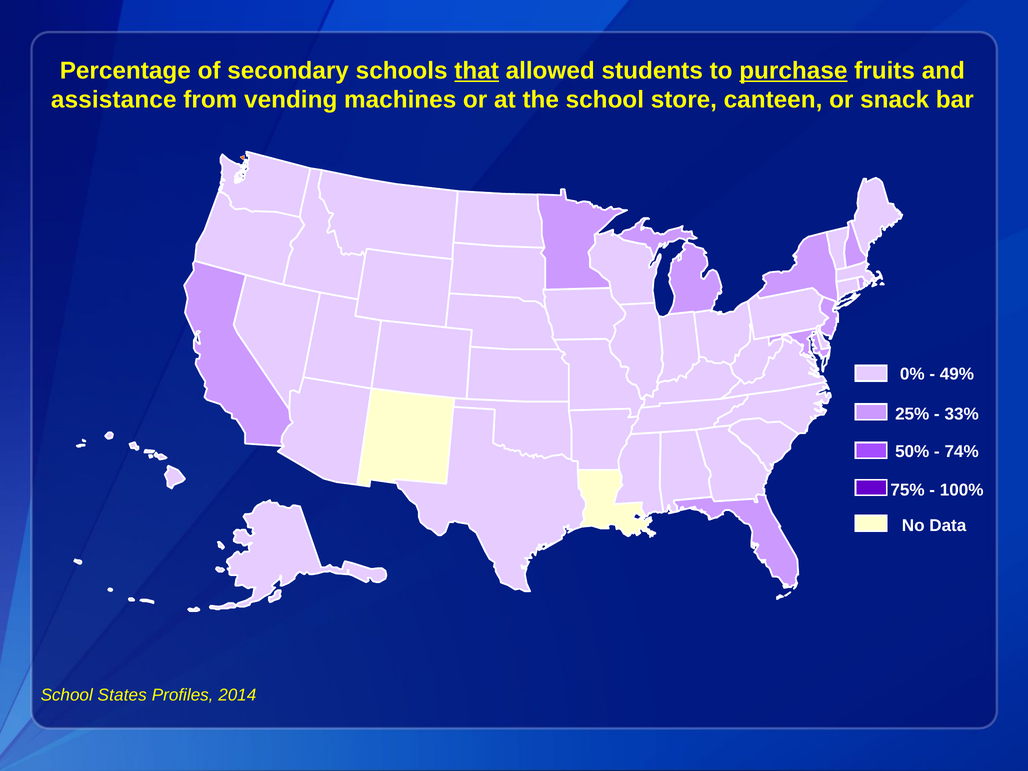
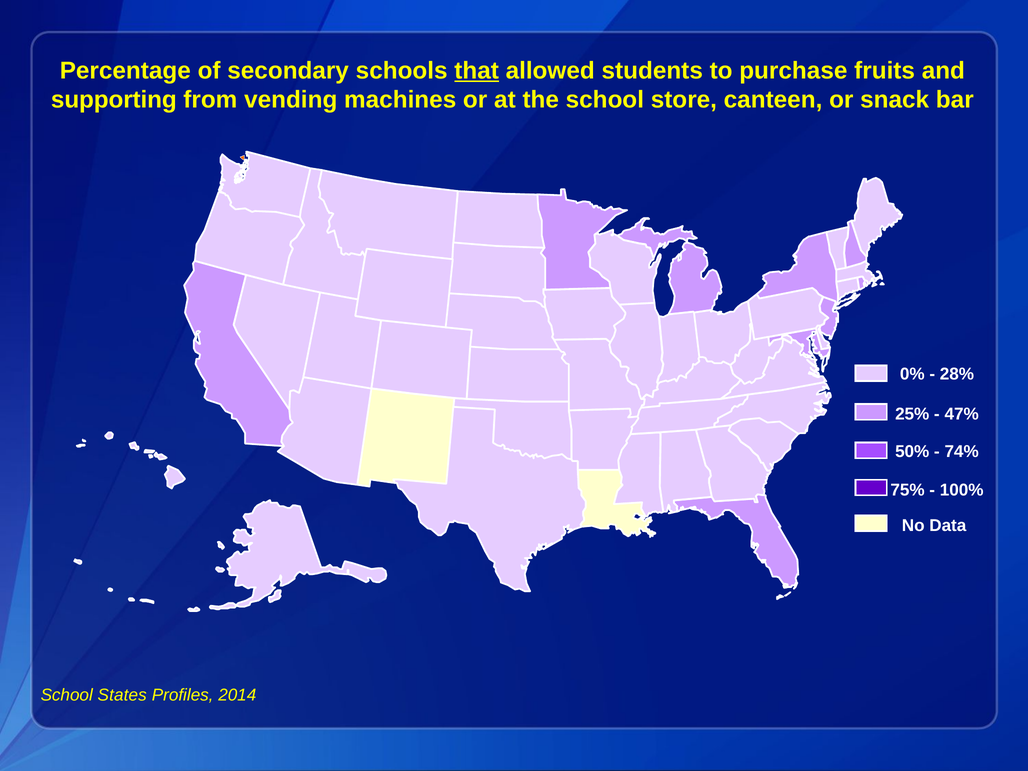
purchase underline: present -> none
assistance: assistance -> supporting
49%: 49% -> 28%
33%: 33% -> 47%
